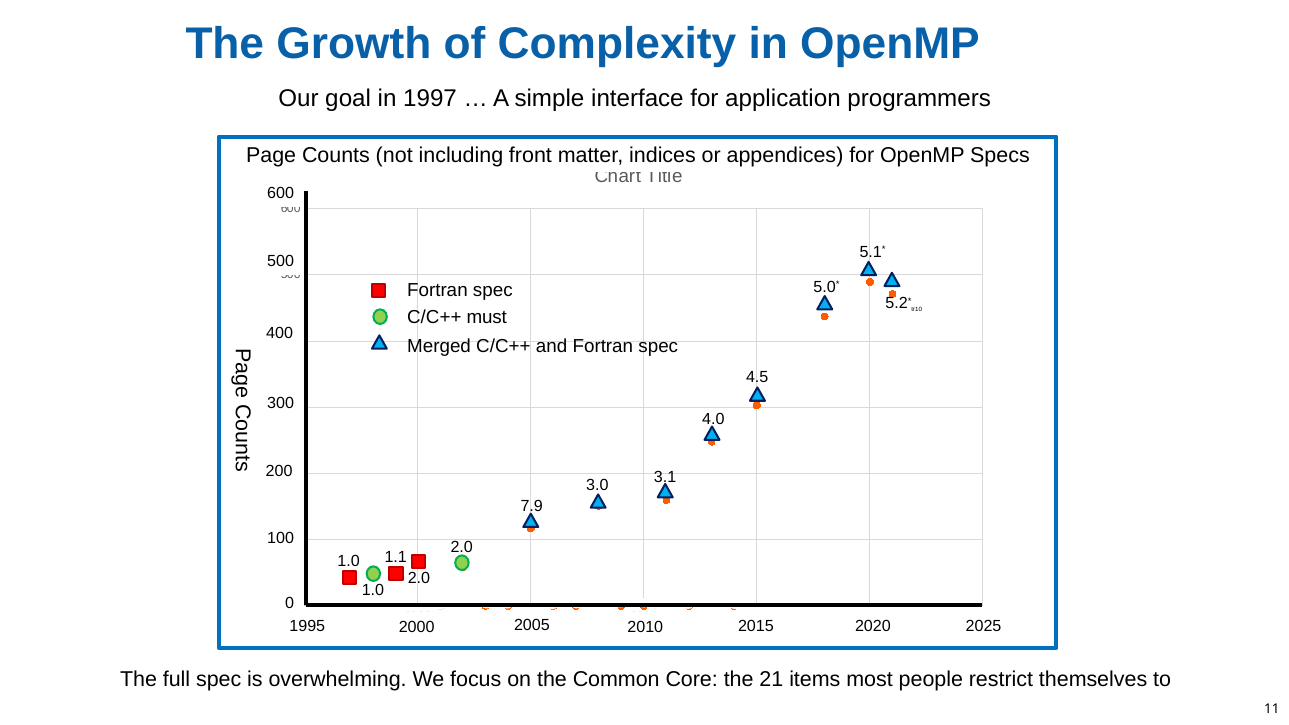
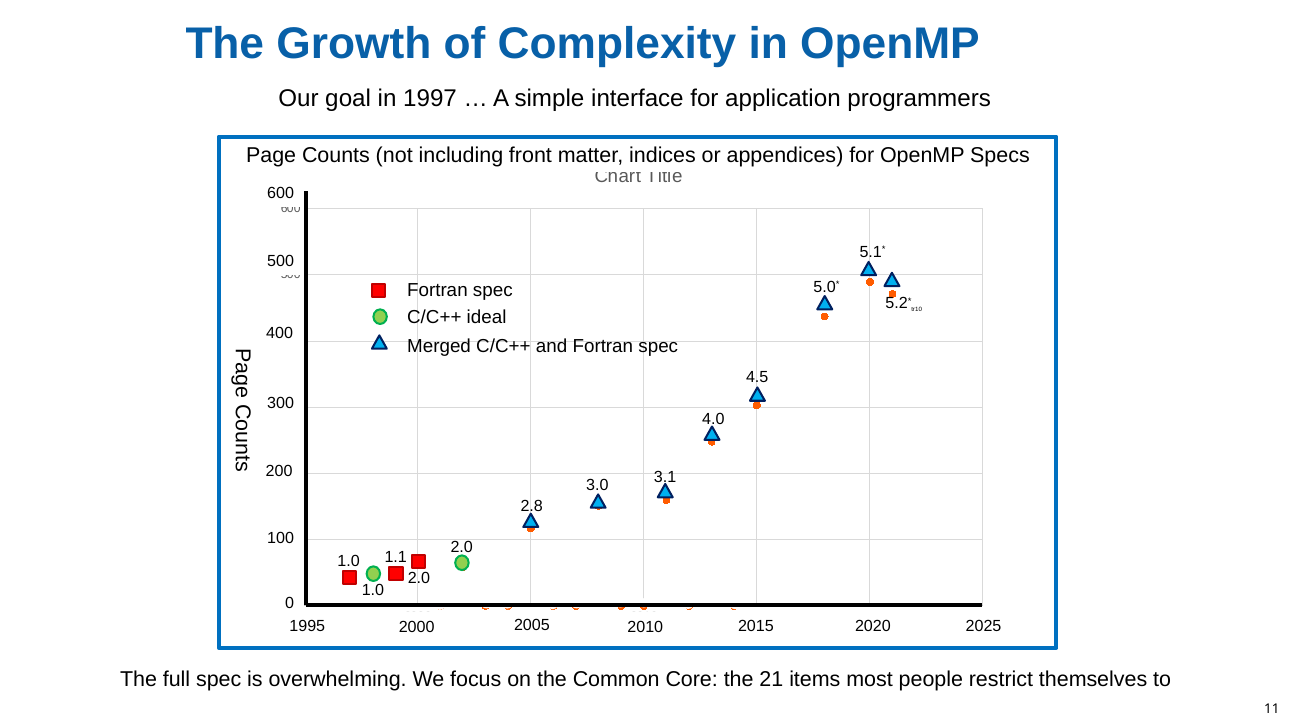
must: must -> ideal
7.9: 7.9 -> 2.8
